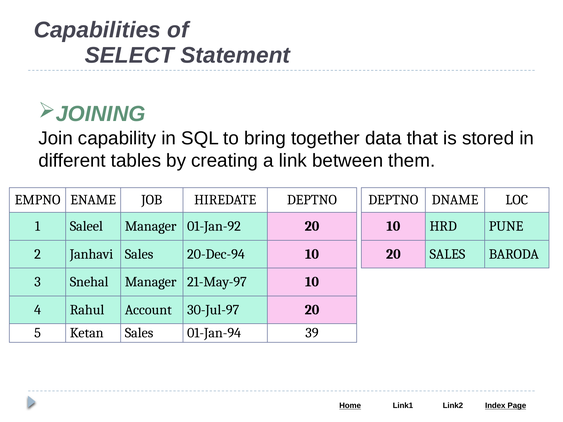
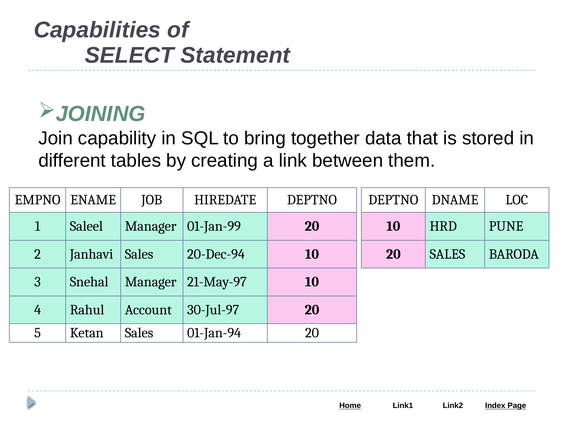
01-Jan-92: 01-Jan-92 -> 01-Jan-99
01-Jan-94 39: 39 -> 20
